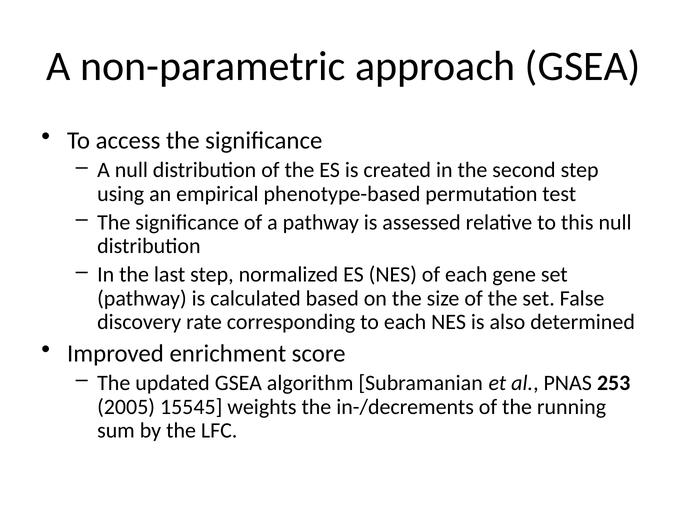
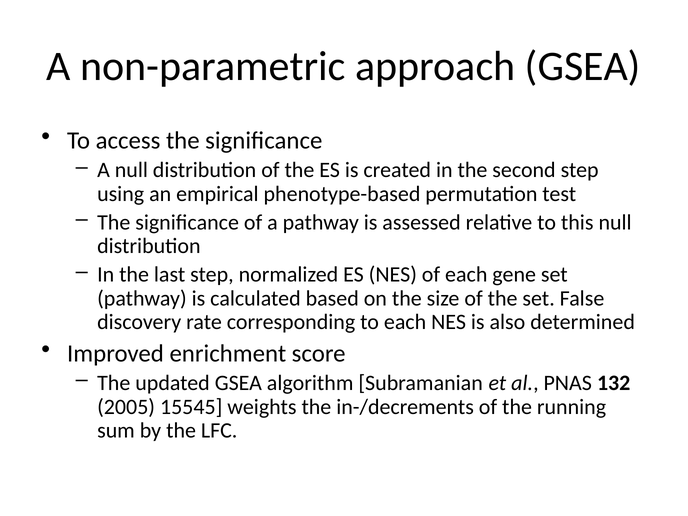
253: 253 -> 132
